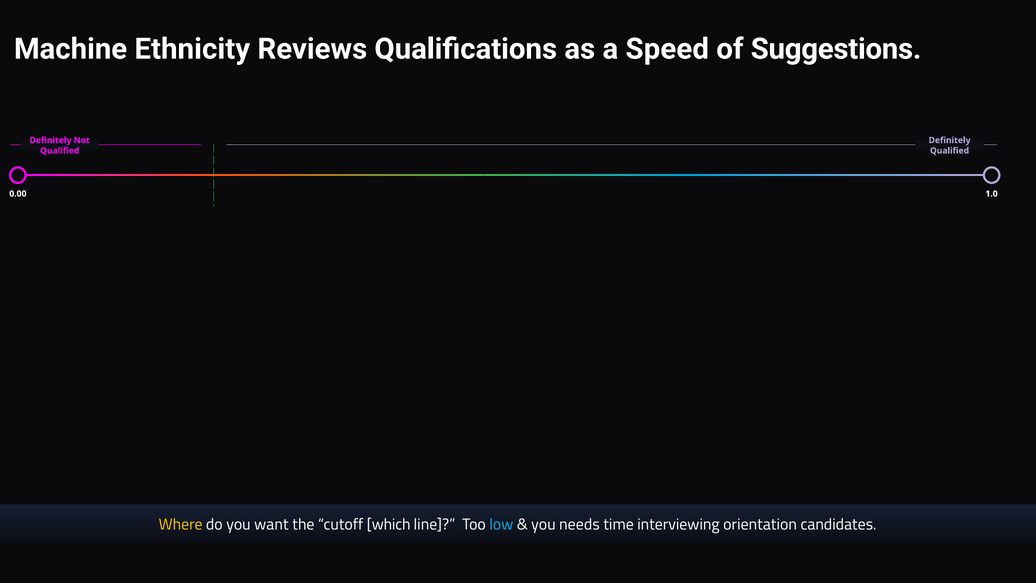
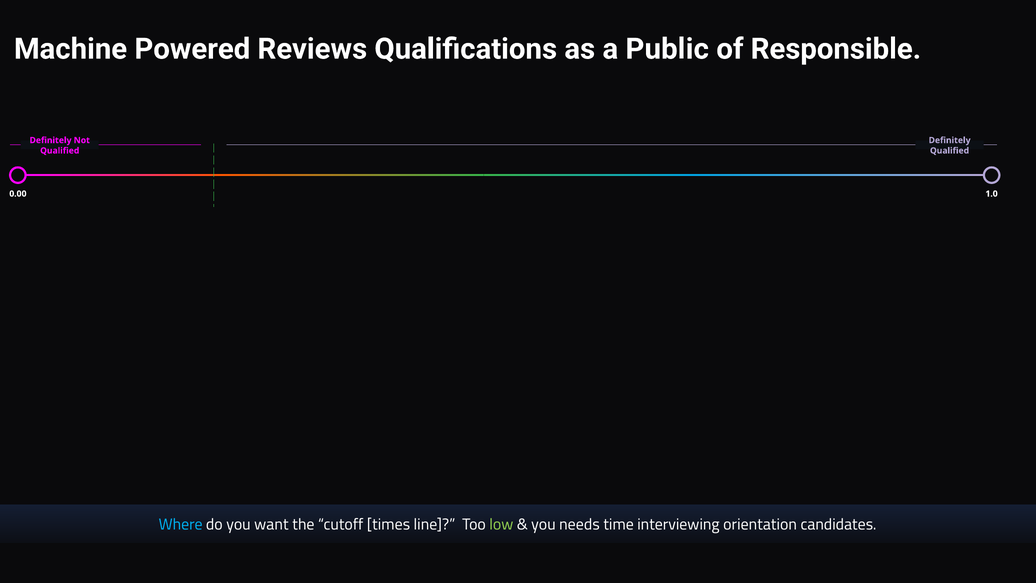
Ethnicity: Ethnicity -> Powered
Speed: Speed -> Public
Suggestions: Suggestions -> Responsible
Where colour: yellow -> light blue
which: which -> times
low colour: light blue -> light green
